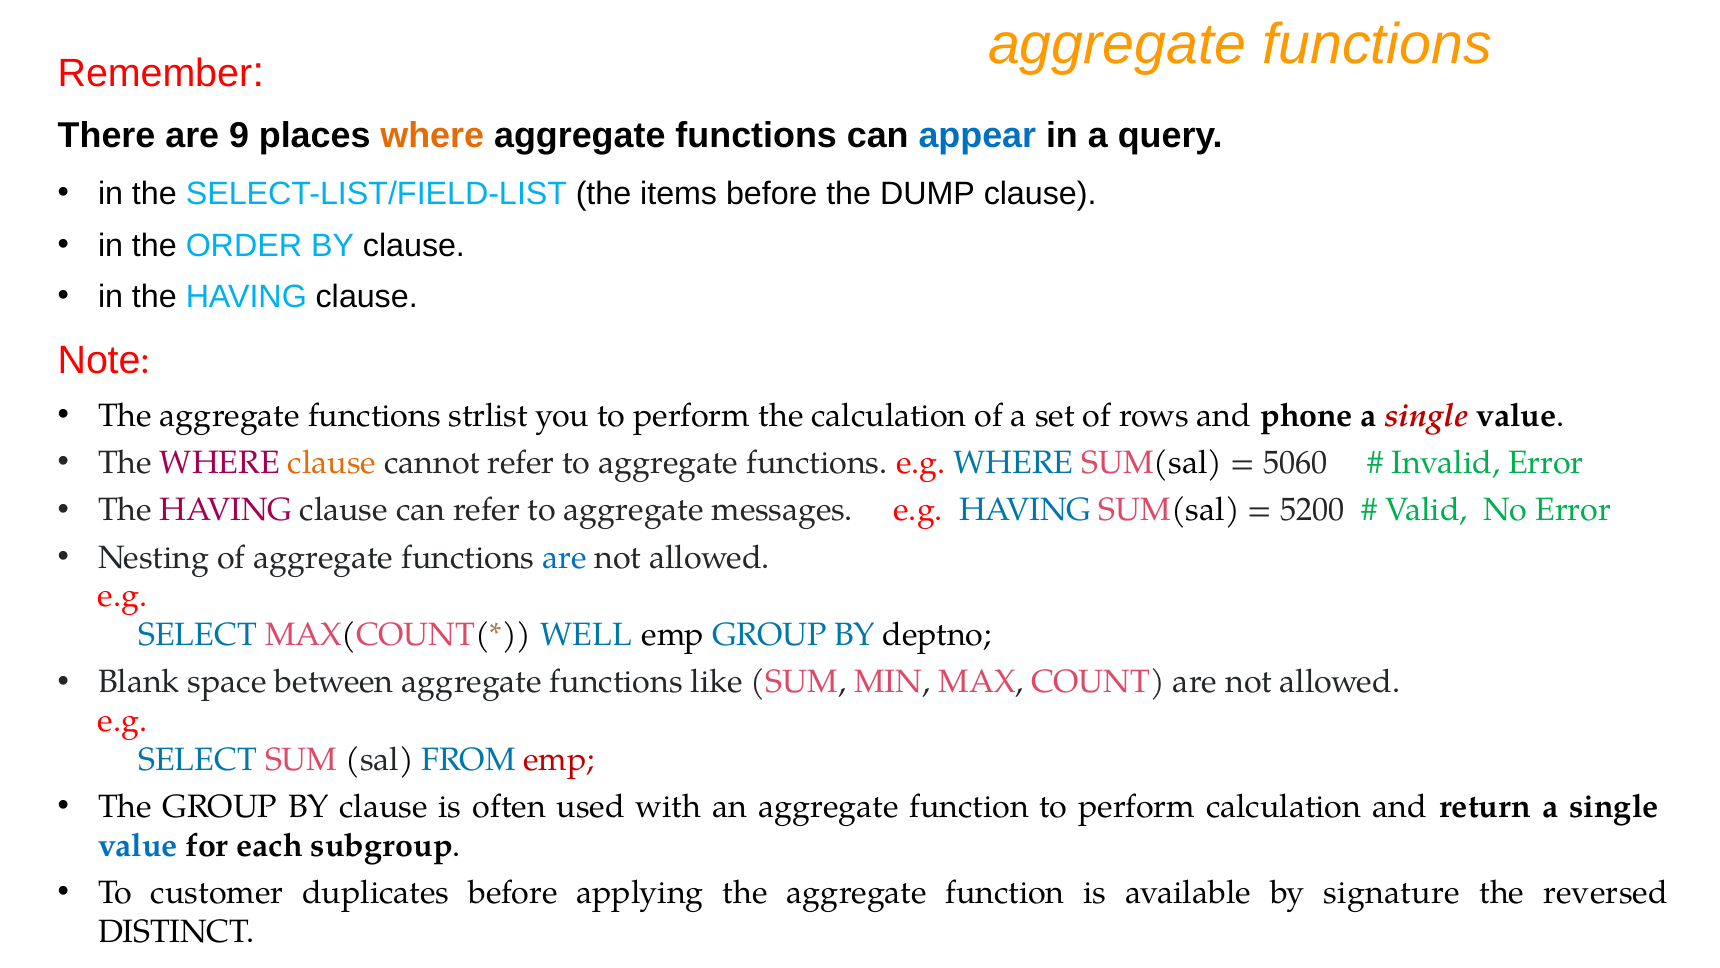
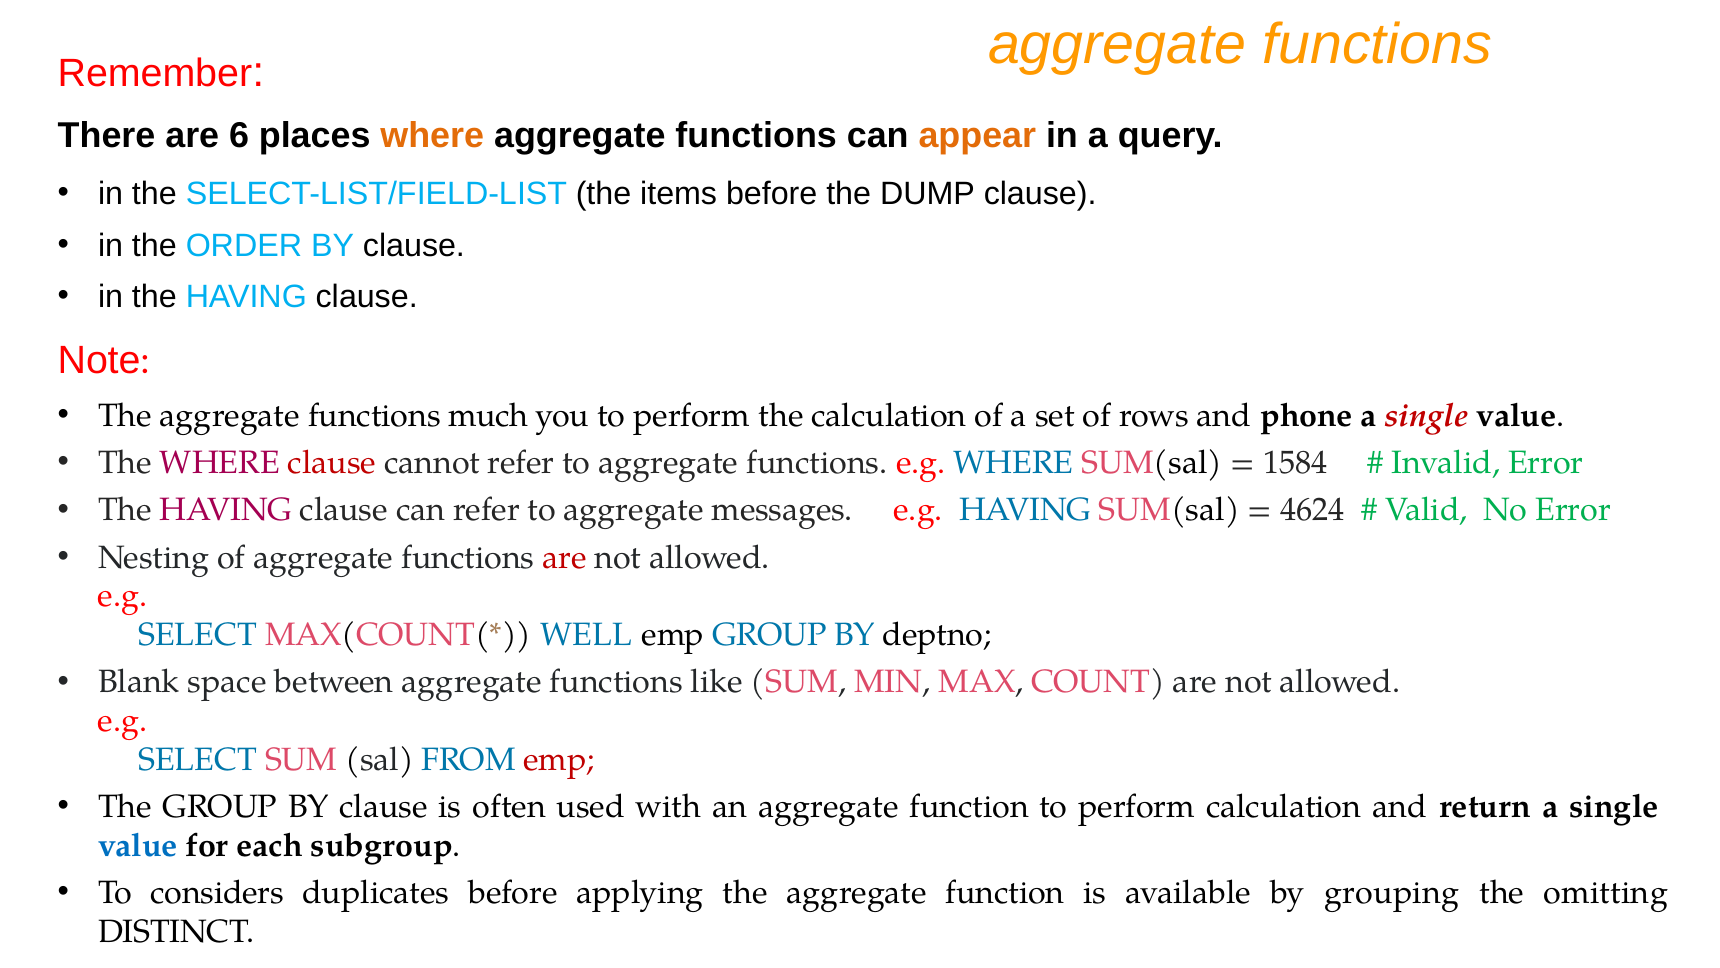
9: 9 -> 6
appear colour: blue -> orange
strlist: strlist -> much
clause at (332, 463) colour: orange -> red
5060: 5060 -> 1584
5200: 5200 -> 4624
are at (565, 557) colour: blue -> red
customer: customer -> considers
signature: signature -> grouping
reversed: reversed -> omitting
